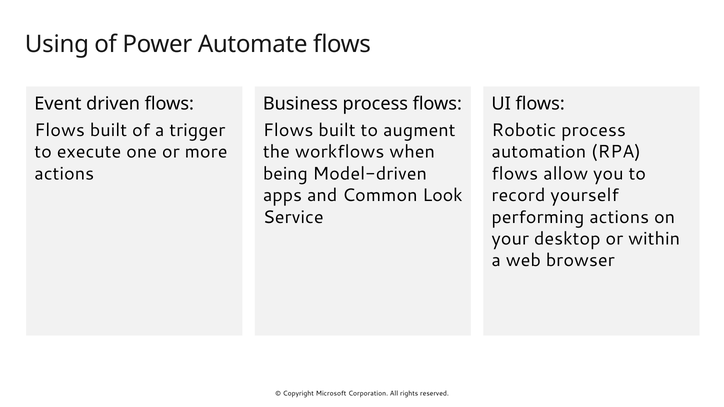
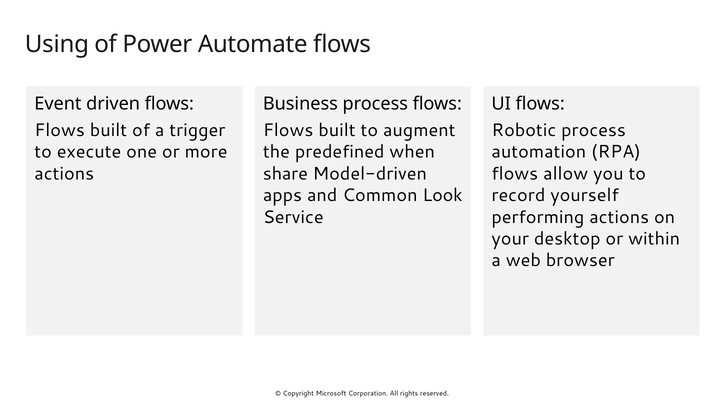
workflows: workflows -> predefined
being: being -> share
